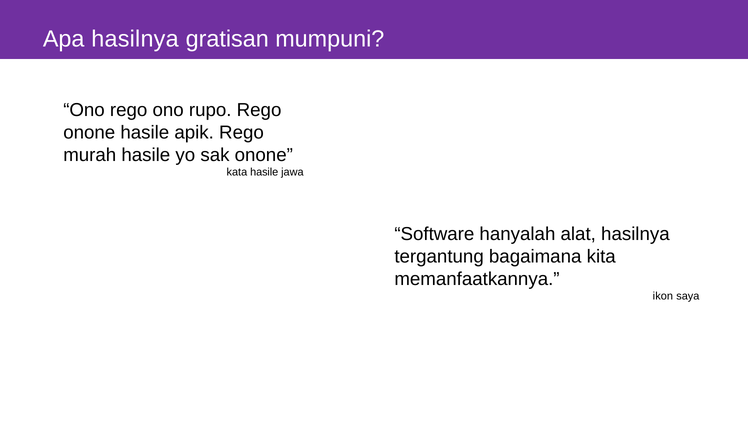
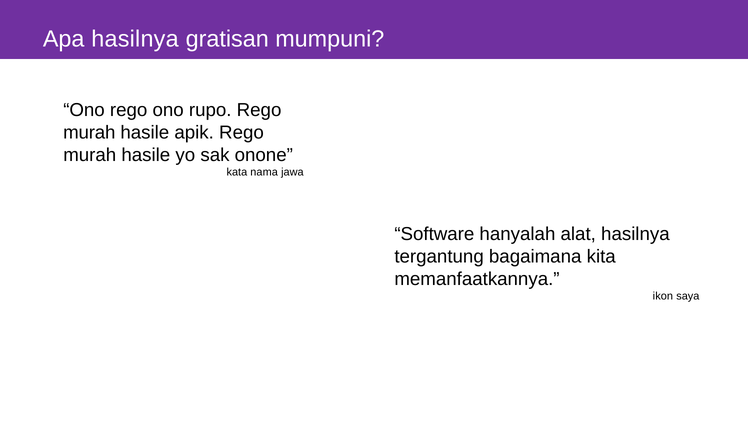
onone at (89, 132): onone -> murah
kata hasile: hasile -> nama
